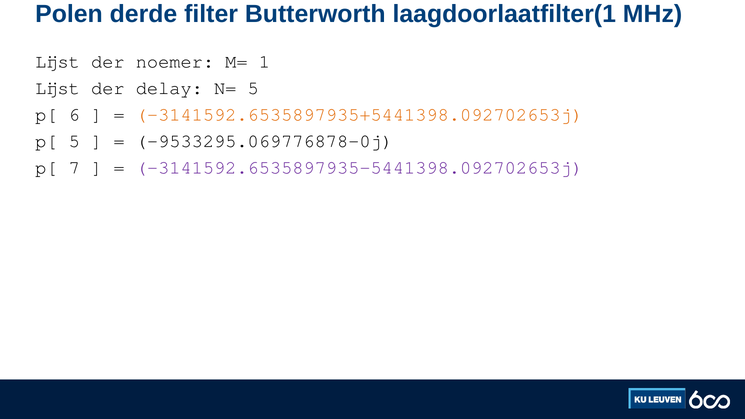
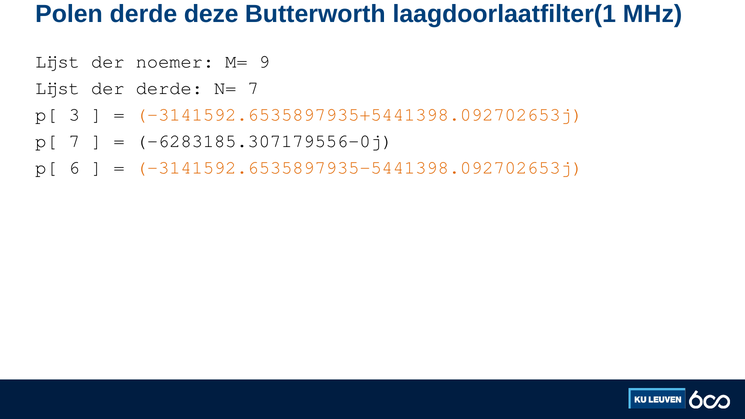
filter: filter -> deze
1: 1 -> 9
der delay: delay -> derde
N= 5: 5 -> 7
6: 6 -> 3
p[ 5: 5 -> 7
-9533295.069776878-0j: -9533295.069776878-0j -> -6283185.307179556-0j
7: 7 -> 6
-3141592.6535897935-5441398.092702653j colour: purple -> orange
